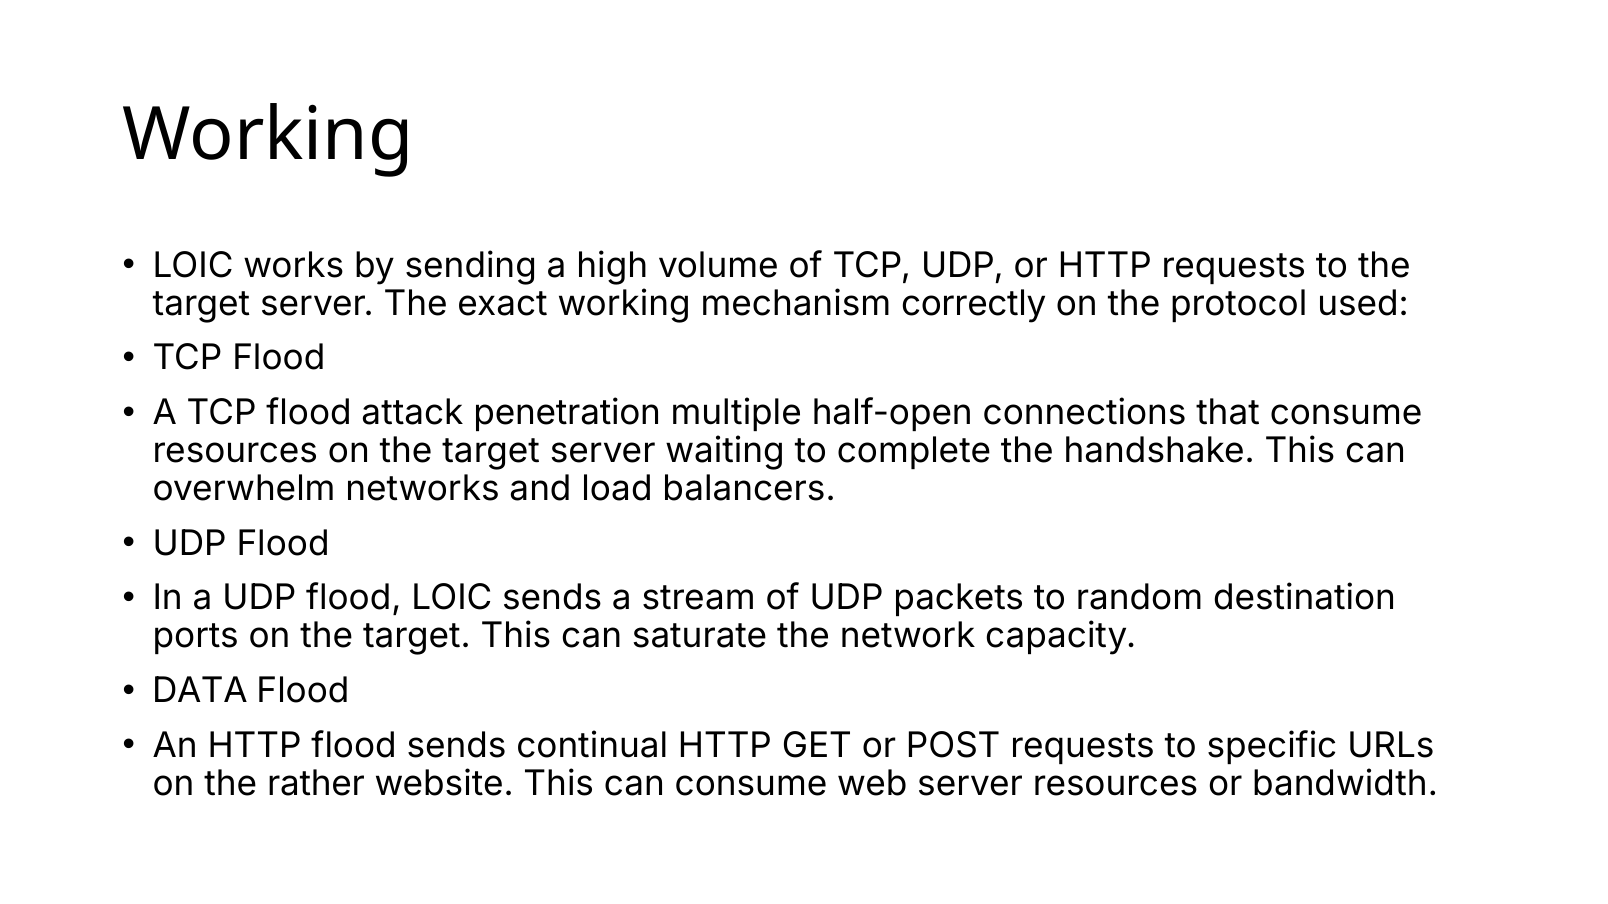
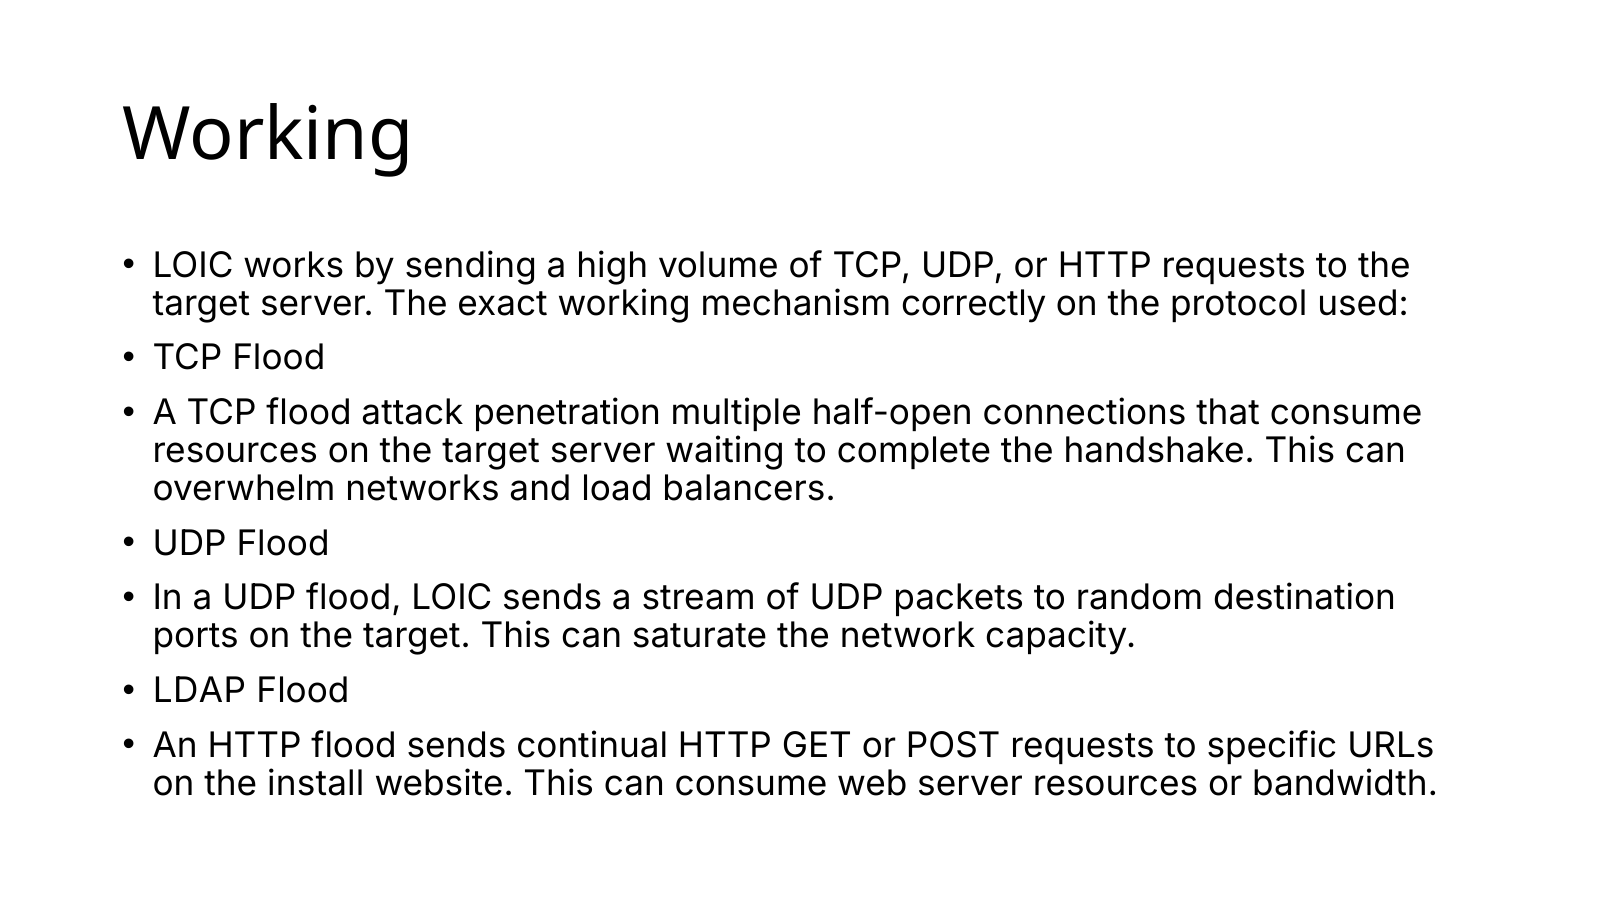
DATA: DATA -> LDAP
rather: rather -> install
